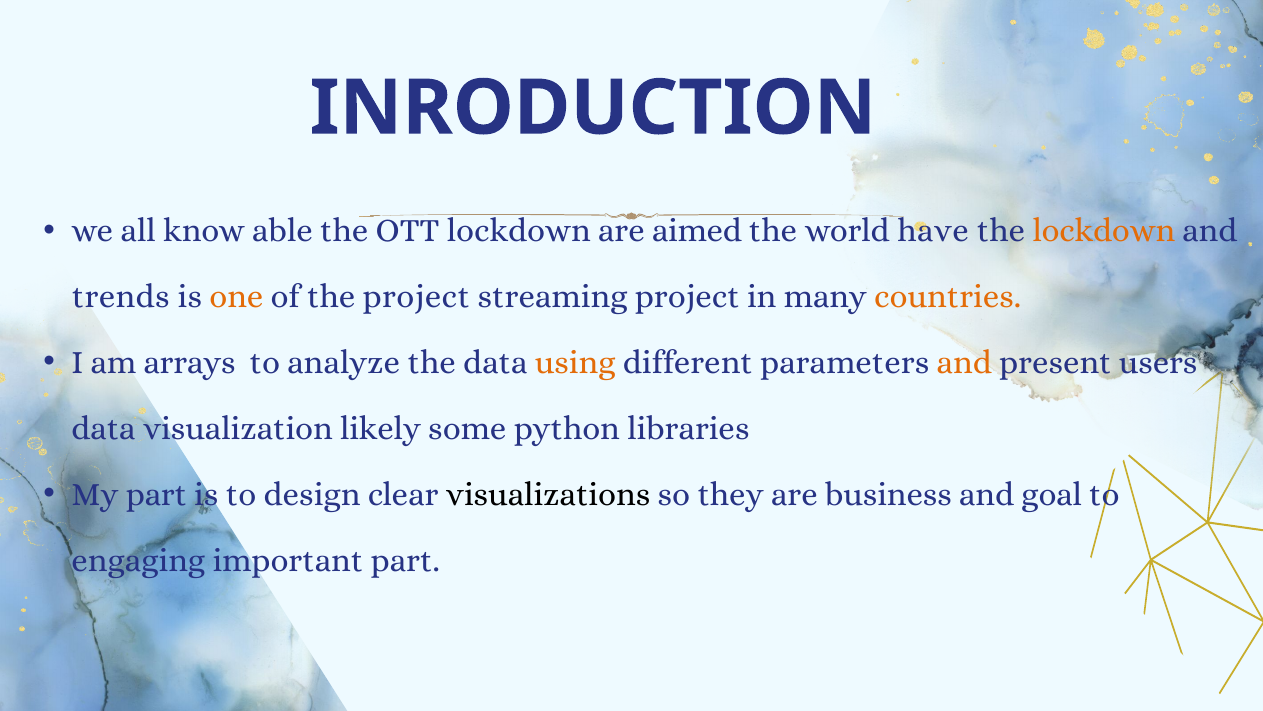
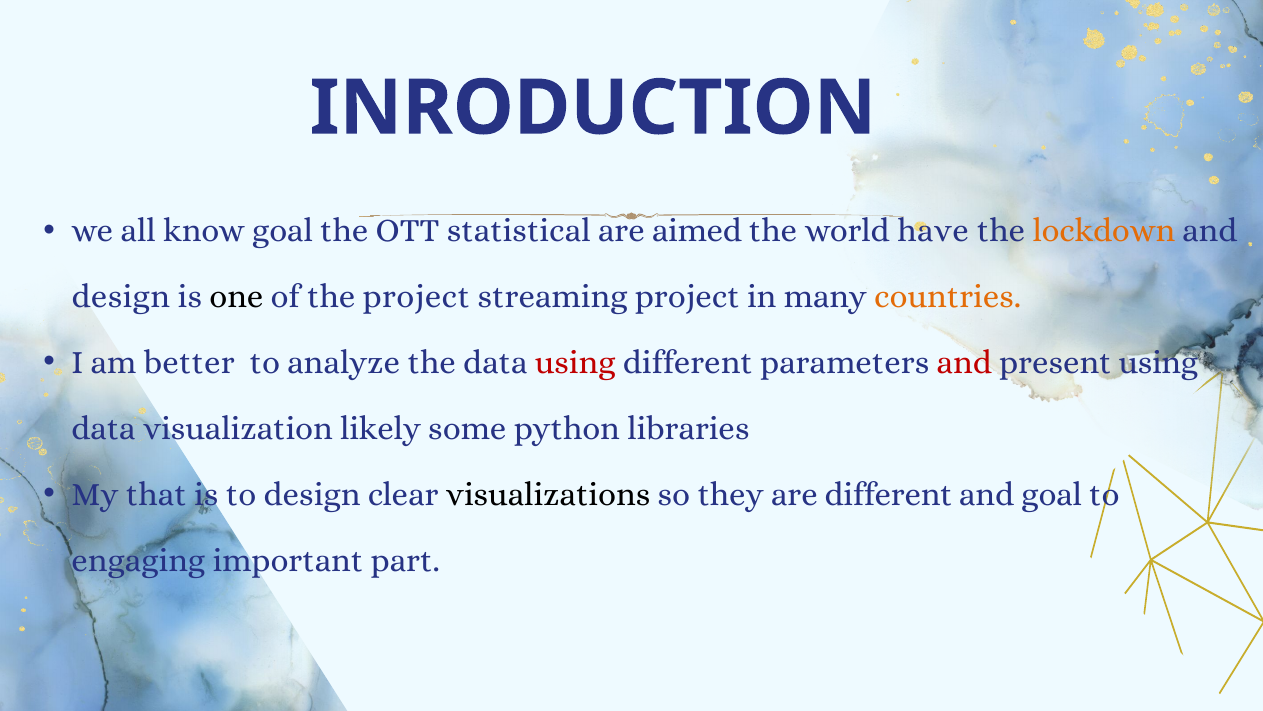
know able: able -> goal
OTT lockdown: lockdown -> statistical
trends at (121, 297): trends -> design
one colour: orange -> black
arrays: arrays -> better
using at (575, 362) colour: orange -> red
and at (964, 362) colour: orange -> red
present users: users -> using
My part: part -> that
are business: business -> different
